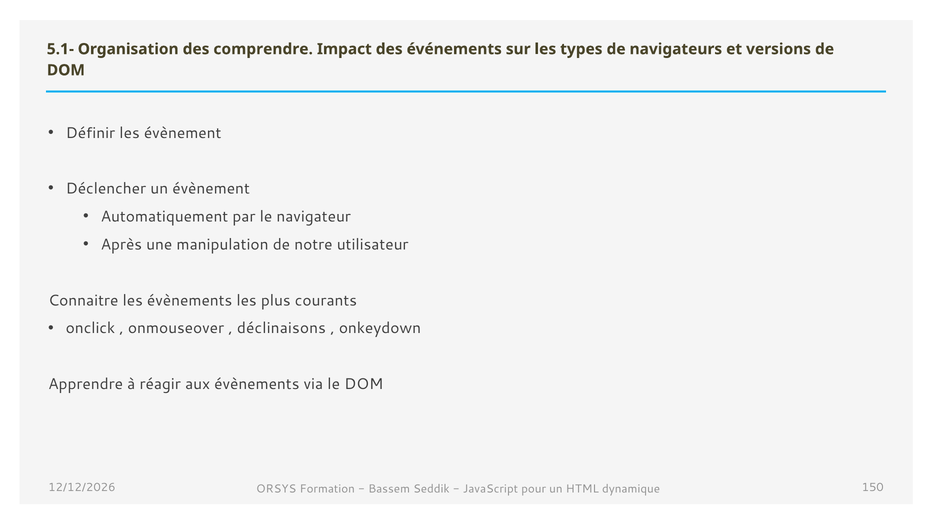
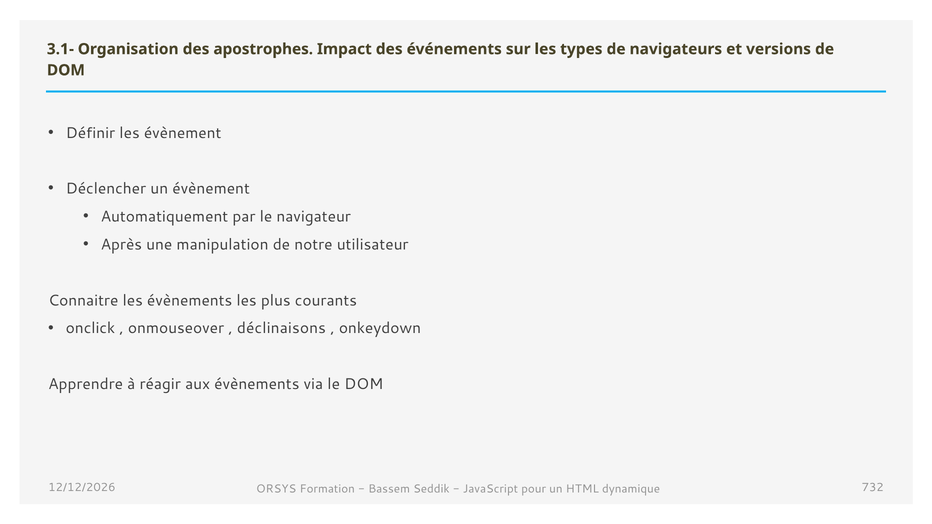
5.1-: 5.1- -> 3.1-
comprendre: comprendre -> apostrophes
150: 150 -> 732
